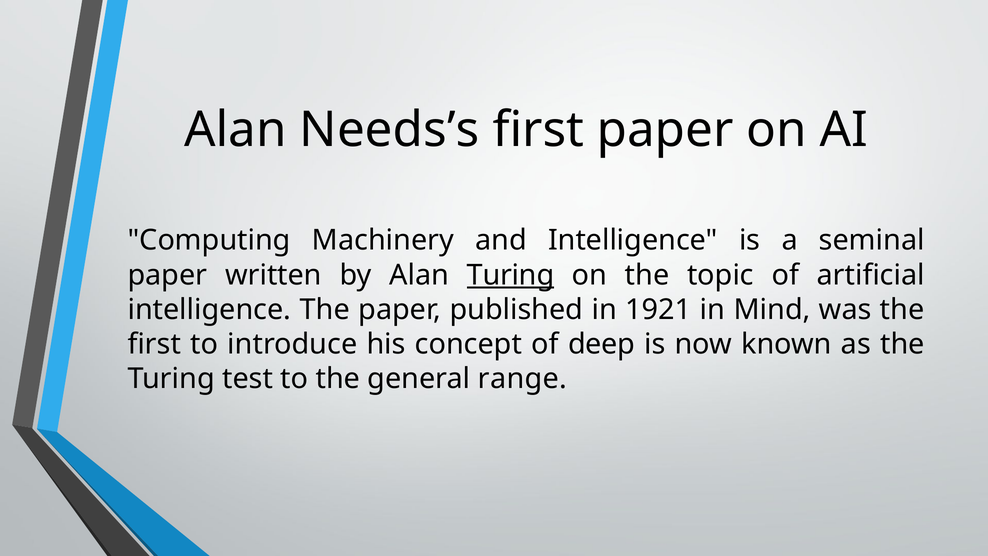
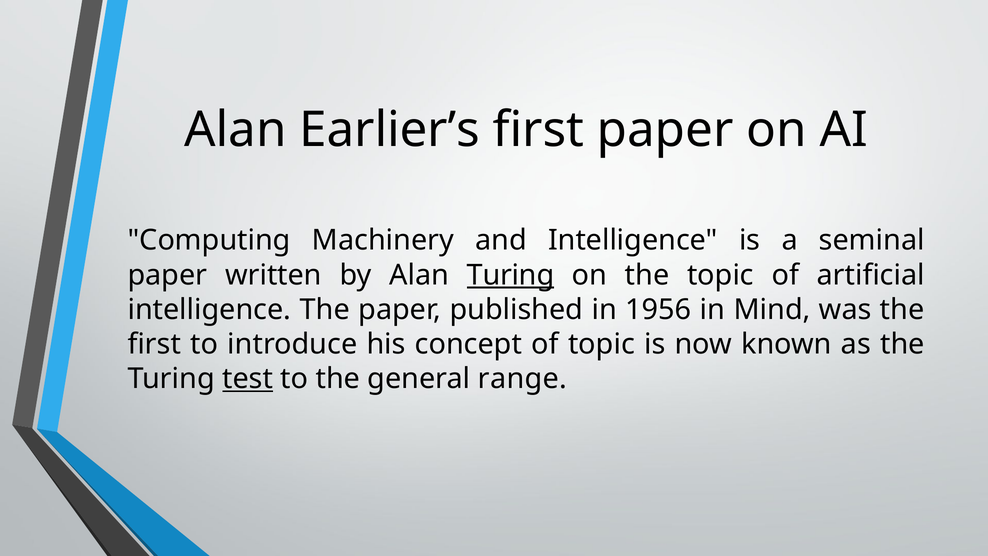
Needs’s: Needs’s -> Earlier’s
1921: 1921 -> 1956
of deep: deep -> topic
test underline: none -> present
